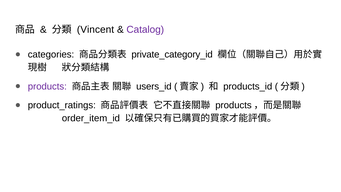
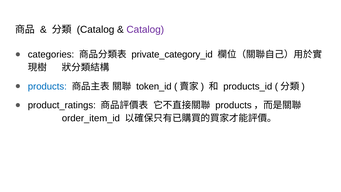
Vincent at (96, 30): Vincent -> Catalog
products at (47, 86) colour: purple -> blue
users_id: users_id -> token_id
